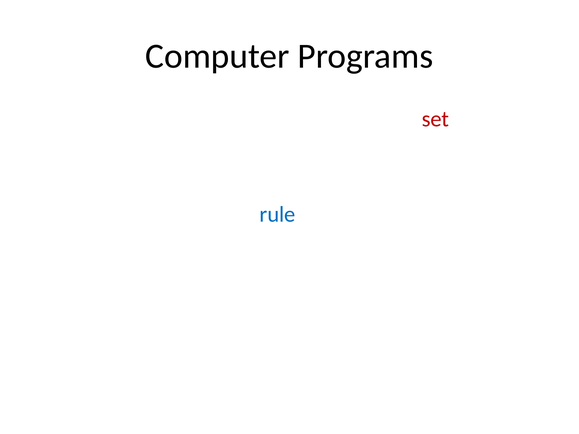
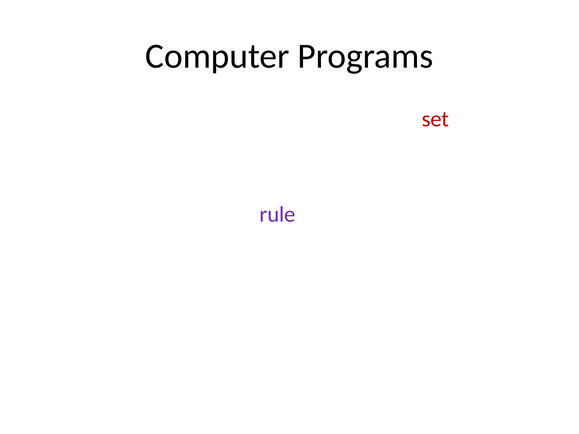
rule at (278, 215) colour: blue -> purple
